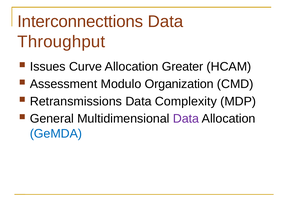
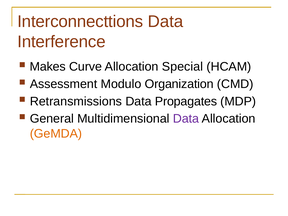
Throughput: Throughput -> Interference
Issues: Issues -> Makes
Greater: Greater -> Special
Complexity: Complexity -> Propagates
GeMDA colour: blue -> orange
